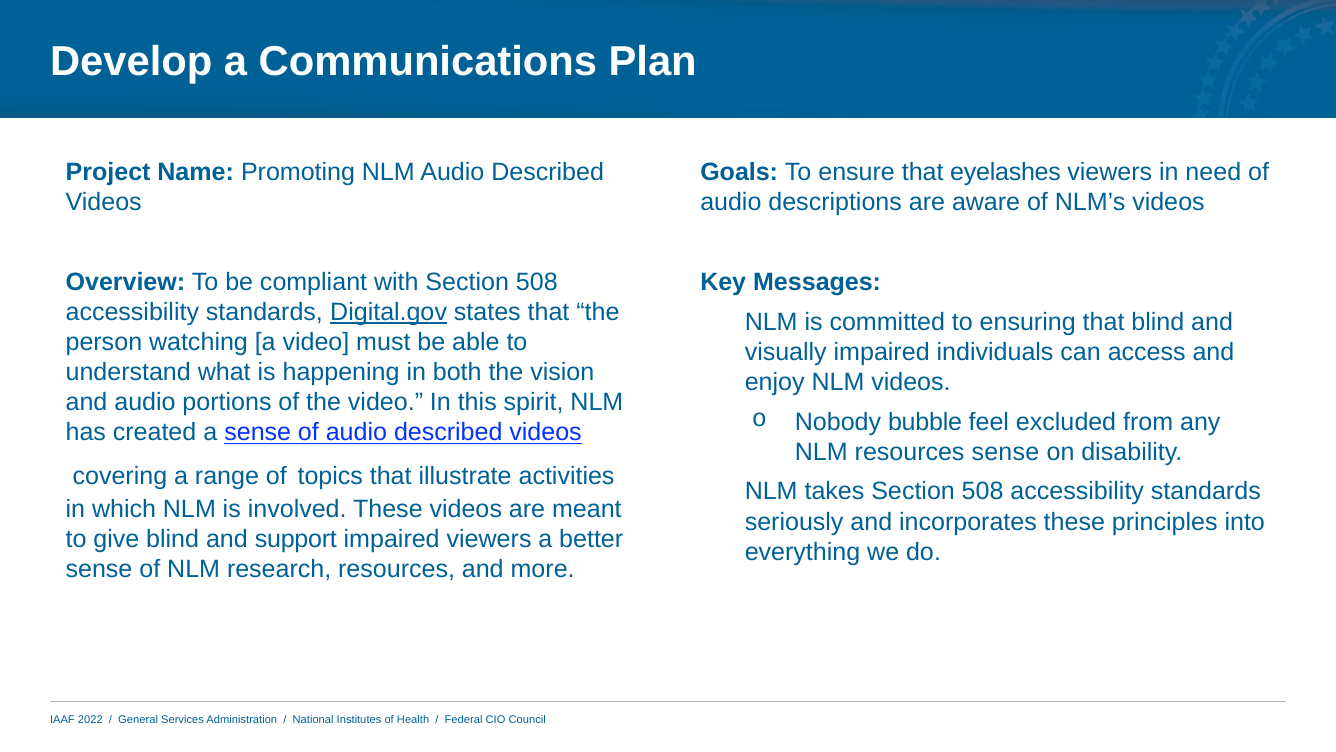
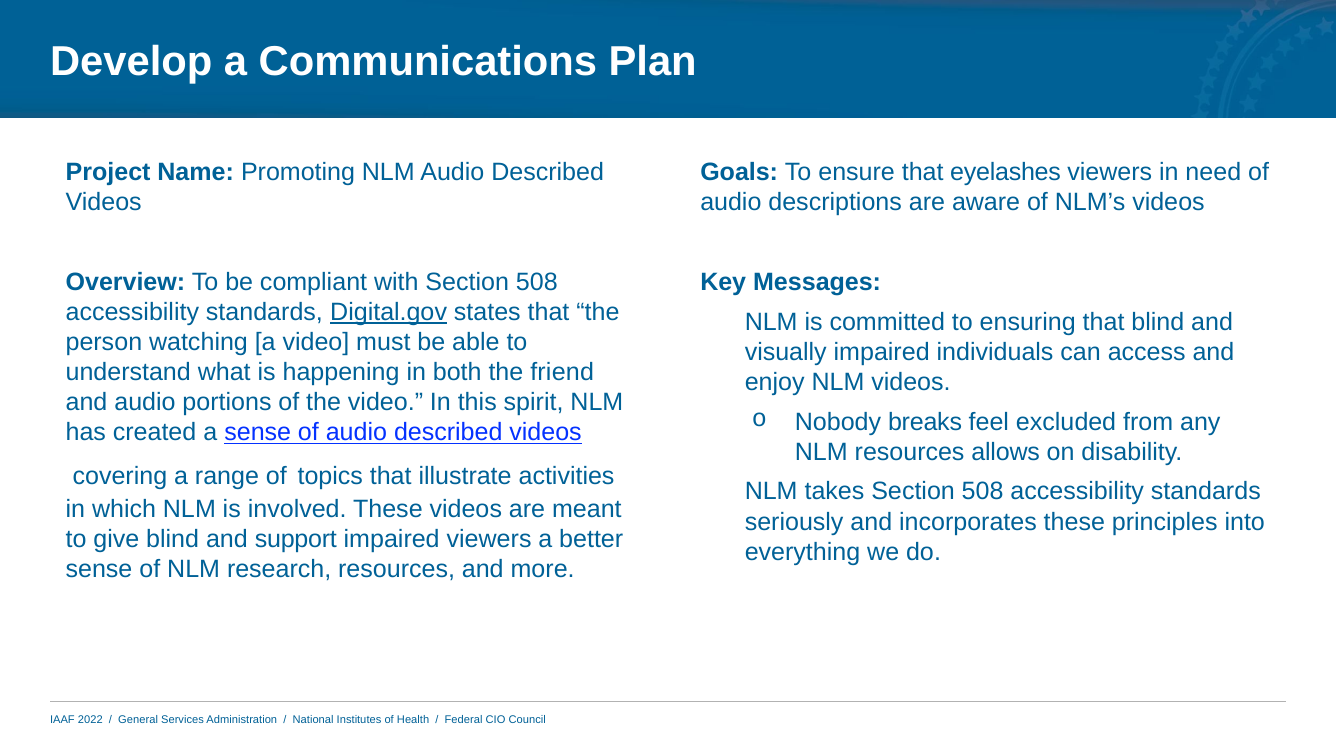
vision: vision -> friend
bubble: bubble -> breaks
resources sense: sense -> allows
